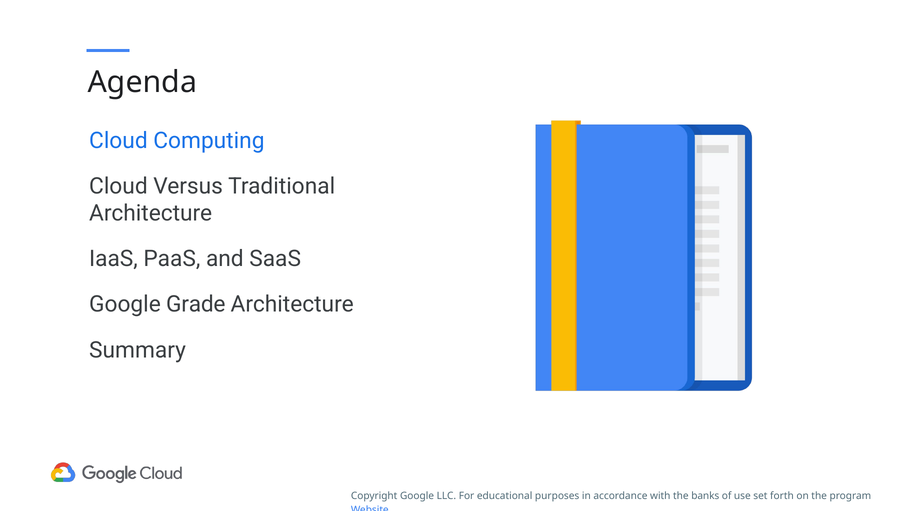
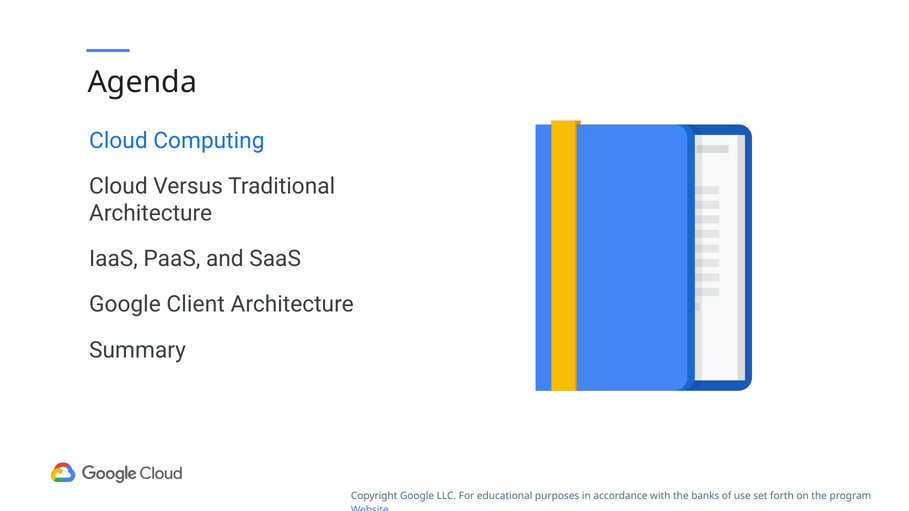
Grade: Grade -> Client
